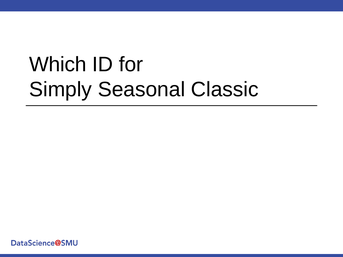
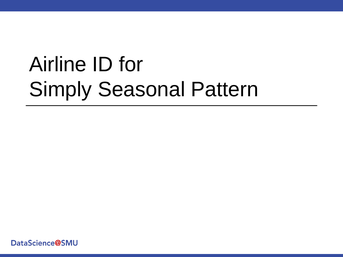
Which: Which -> Airline
Classic: Classic -> Pattern
